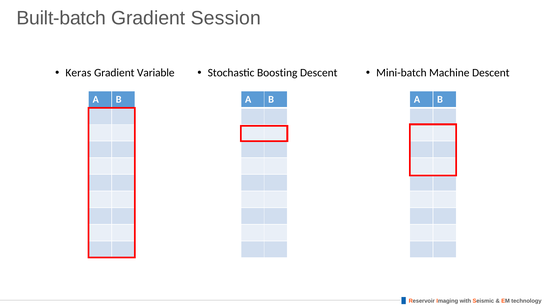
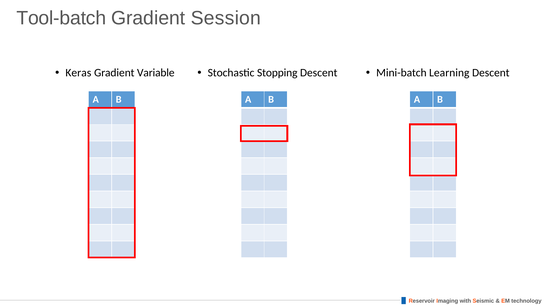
Built-batch: Built-batch -> Tool-batch
Boosting: Boosting -> Stopping
Machine: Machine -> Learning
